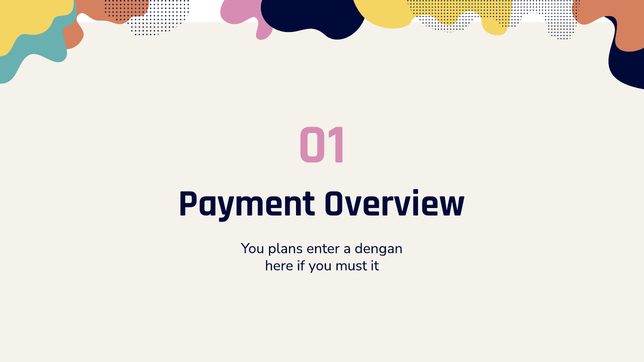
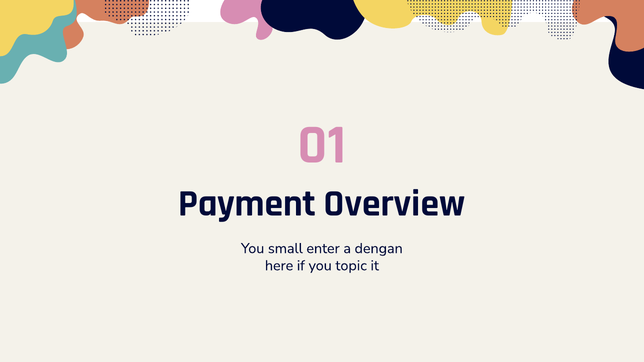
plans: plans -> small
must: must -> topic
